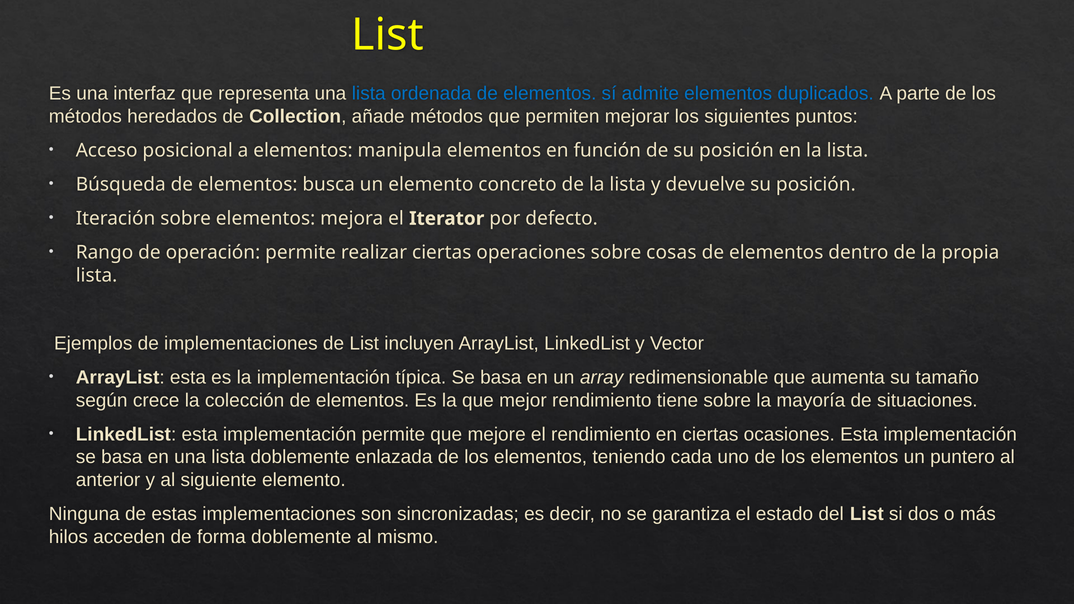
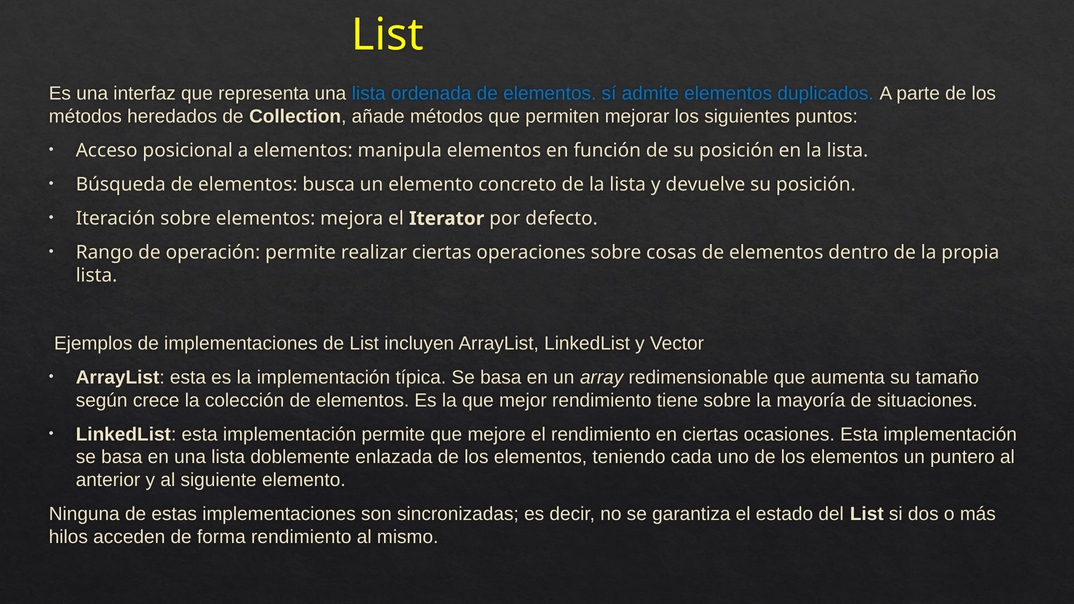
forma doblemente: doblemente -> rendimiento
